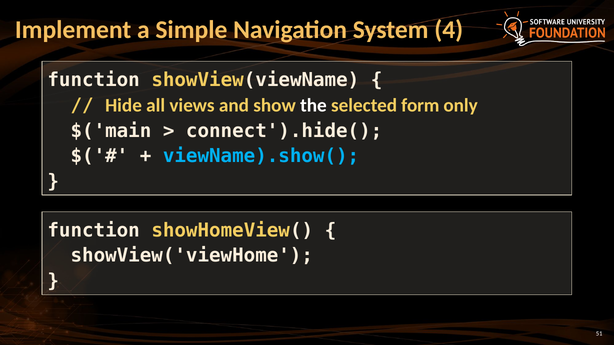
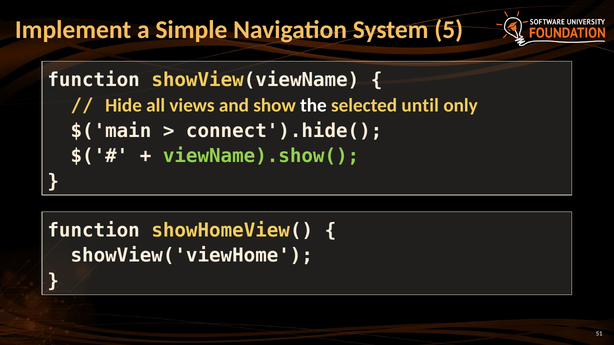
4: 4 -> 5
form: form -> until
viewName).show( colour: light blue -> light green
